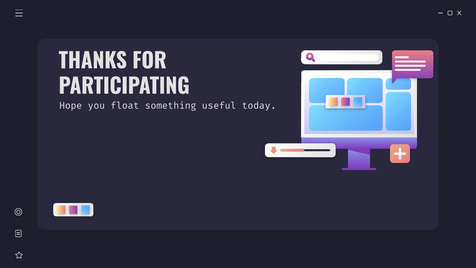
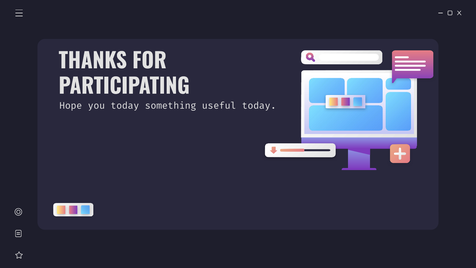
you float: float -> today
